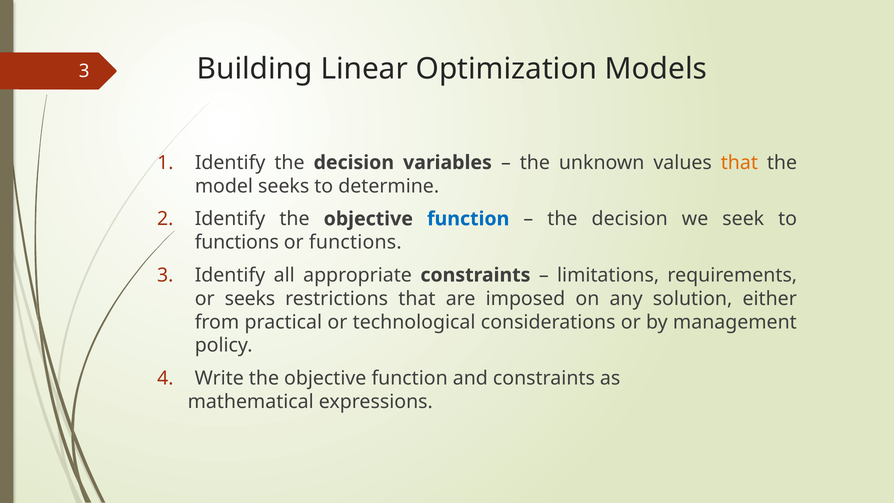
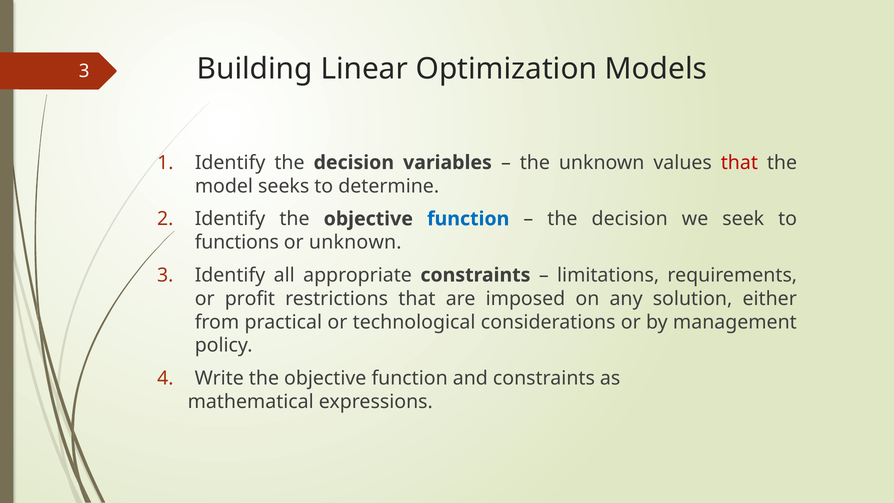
that at (739, 163) colour: orange -> red
or functions: functions -> unknown
or seeks: seeks -> profit
